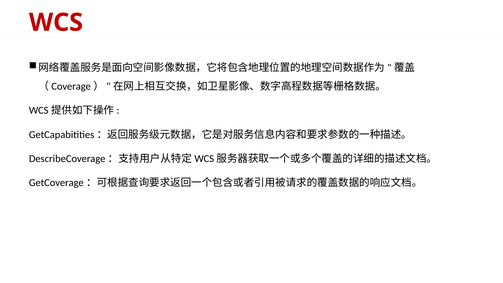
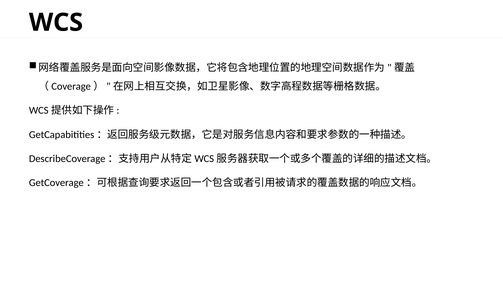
WCS colour: red -> black
